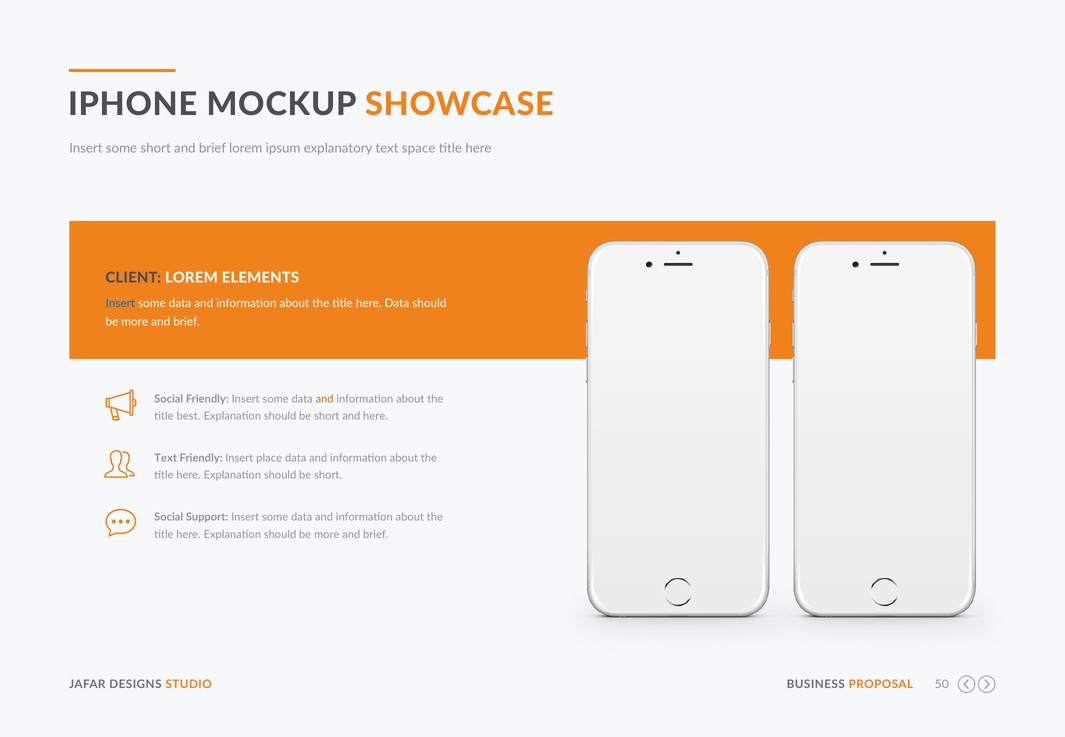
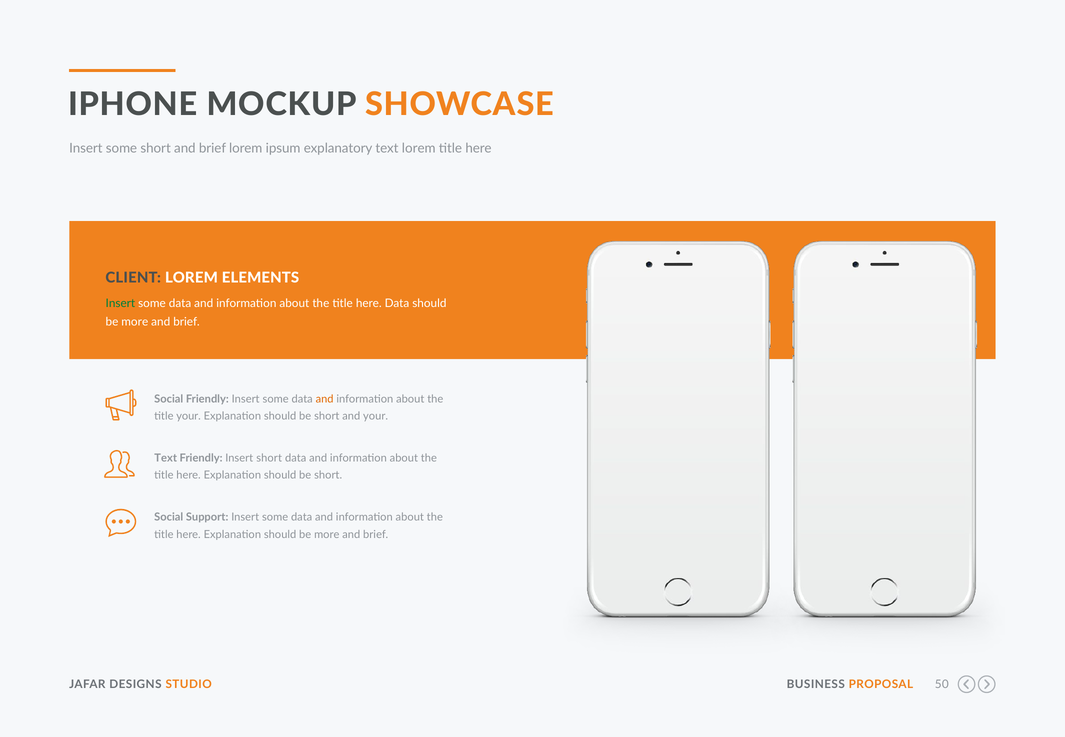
text space: space -> lorem
Insert at (120, 303) colour: blue -> green
title best: best -> your
and here: here -> your
Insert place: place -> short
